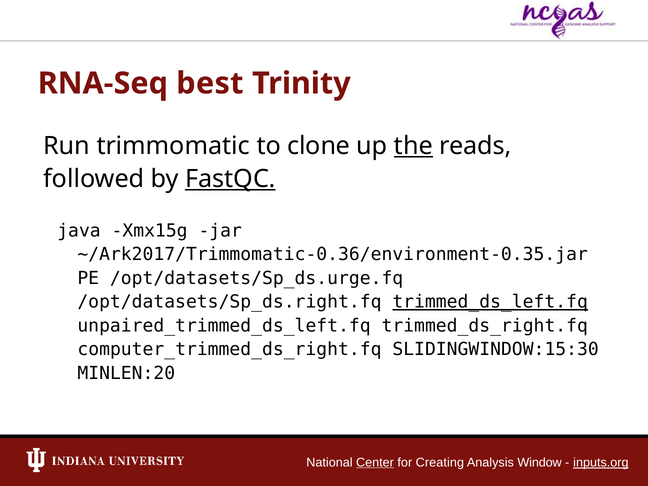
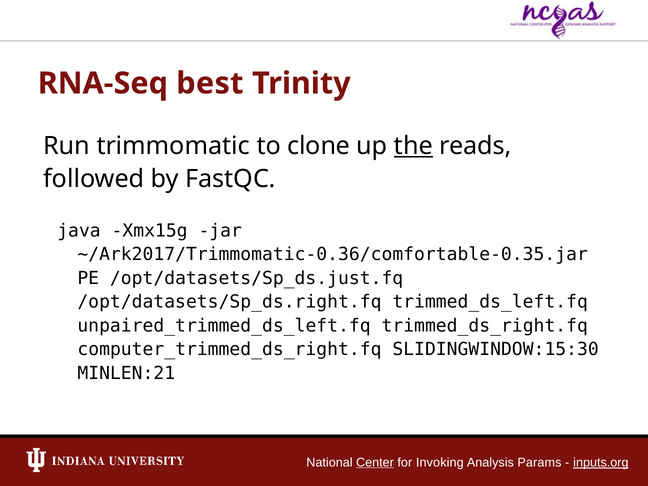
FastQC underline: present -> none
~/Ark2017/Trimmomatic-0.36/environment-0.35.jar: ~/Ark2017/Trimmomatic-0.36/environment-0.35.jar -> ~/Ark2017/Trimmomatic-0.36/comfortable-0.35.jar
/opt/datasets/Sp_ds.urge.fq: /opt/datasets/Sp_ds.urge.fq -> /opt/datasets/Sp_ds.just.fq
trimmed_ds_left.fq underline: present -> none
MINLEN:20: MINLEN:20 -> MINLEN:21
Creating: Creating -> Invoking
Window: Window -> Params
